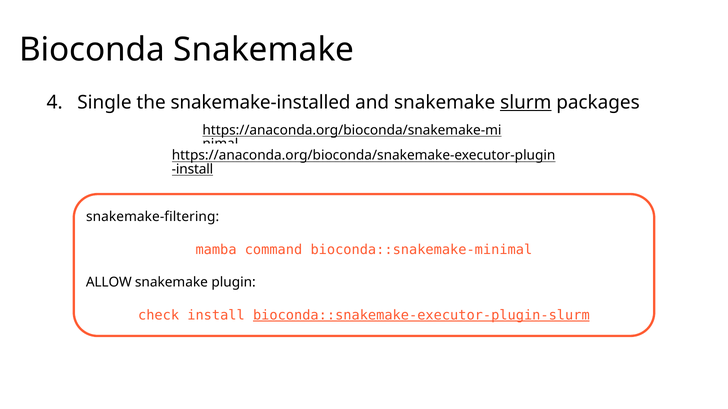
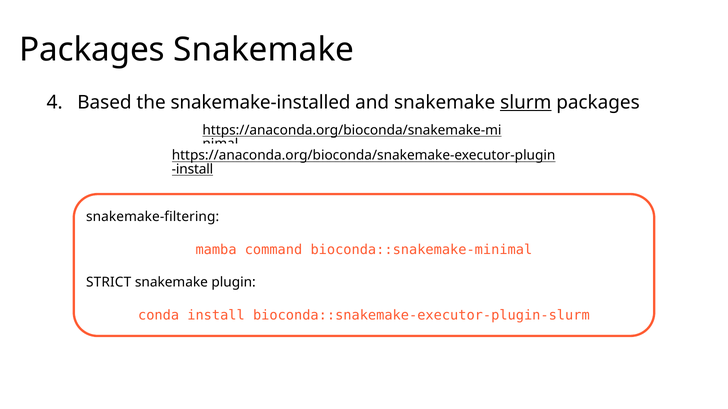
Bioconda at (92, 50): Bioconda -> Packages
Single: Single -> Based
ALLOW: ALLOW -> STRICT
check: check -> conda
bioconda::snakemake-executor-plugin-slurm underline: present -> none
